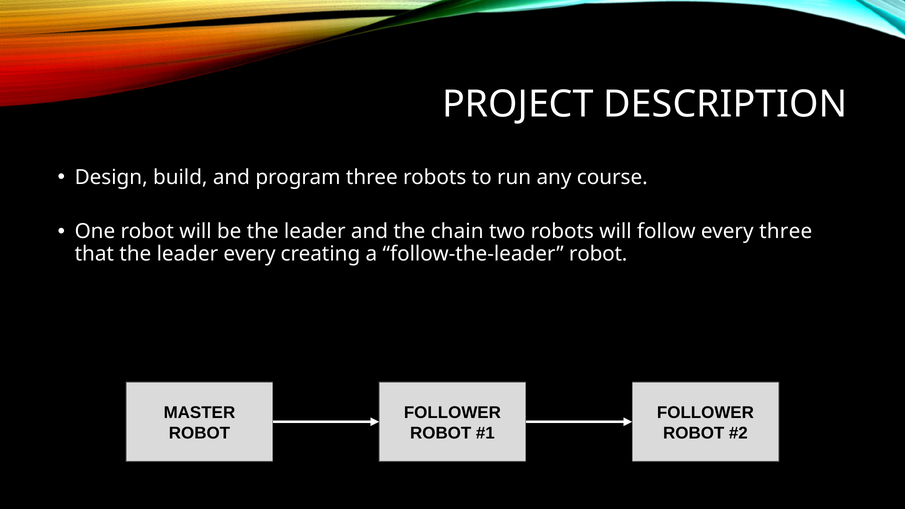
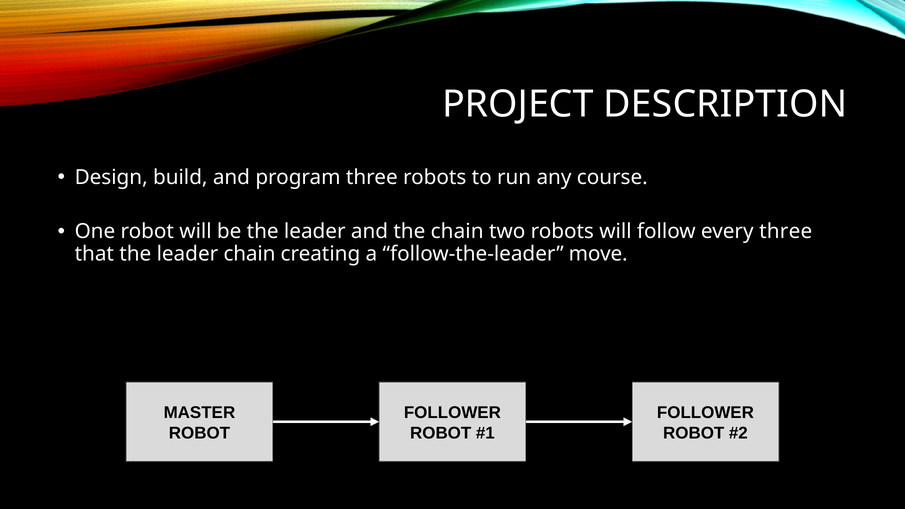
leader every: every -> chain
follow-the-leader robot: robot -> move
